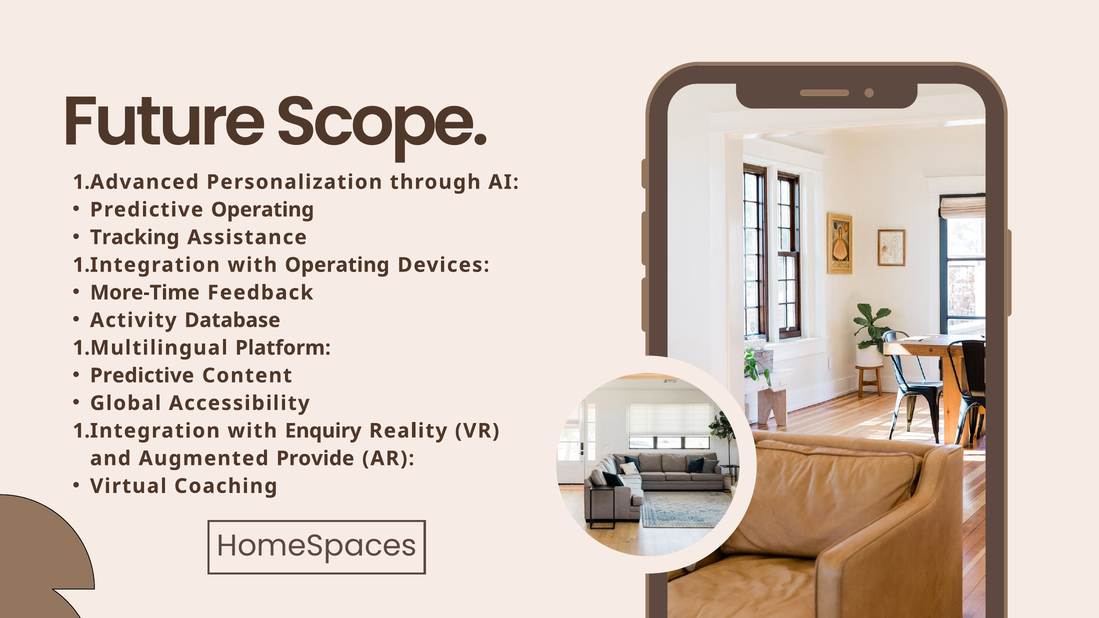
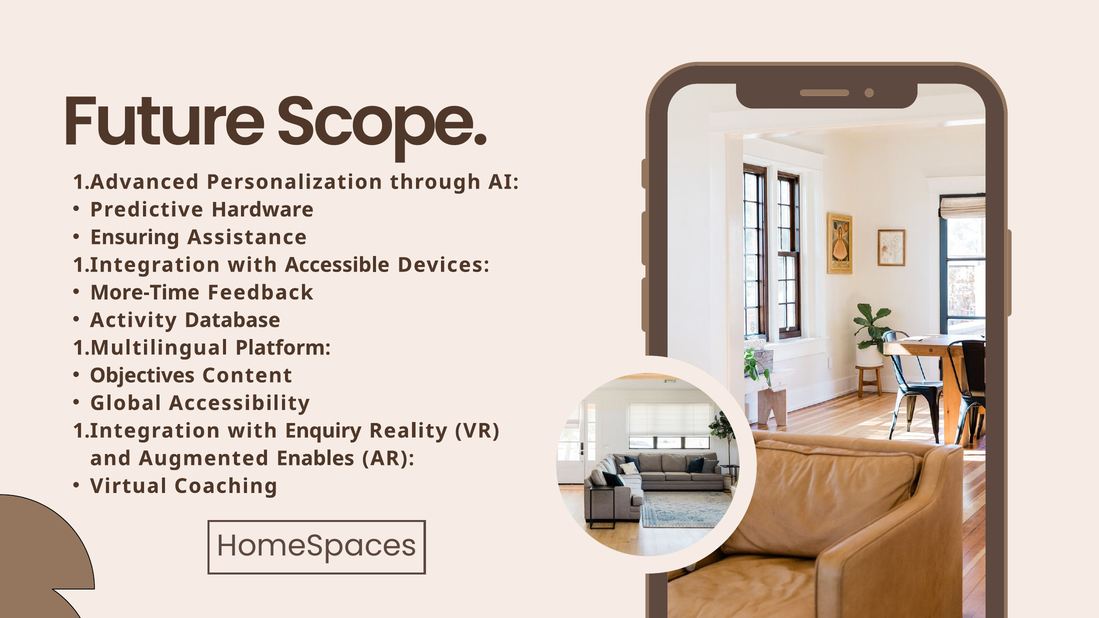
Predictive Operating: Operating -> Hardware
Tracking: Tracking -> Ensuring
with Operating: Operating -> Accessible
Predictive at (142, 376): Predictive -> Objectives
Provide: Provide -> Enables
